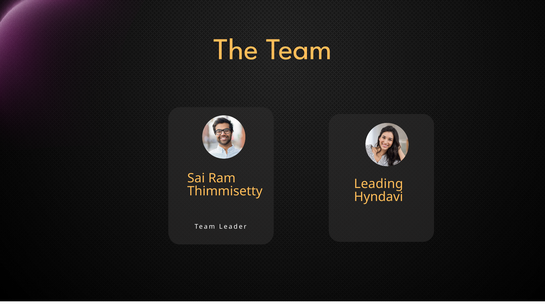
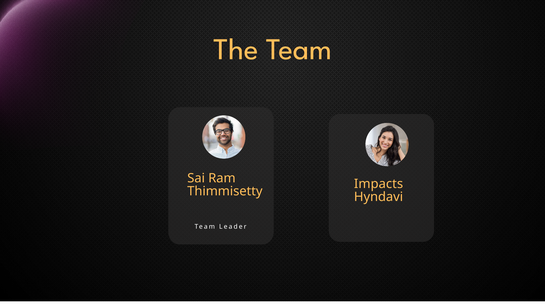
Leading: Leading -> Impacts
